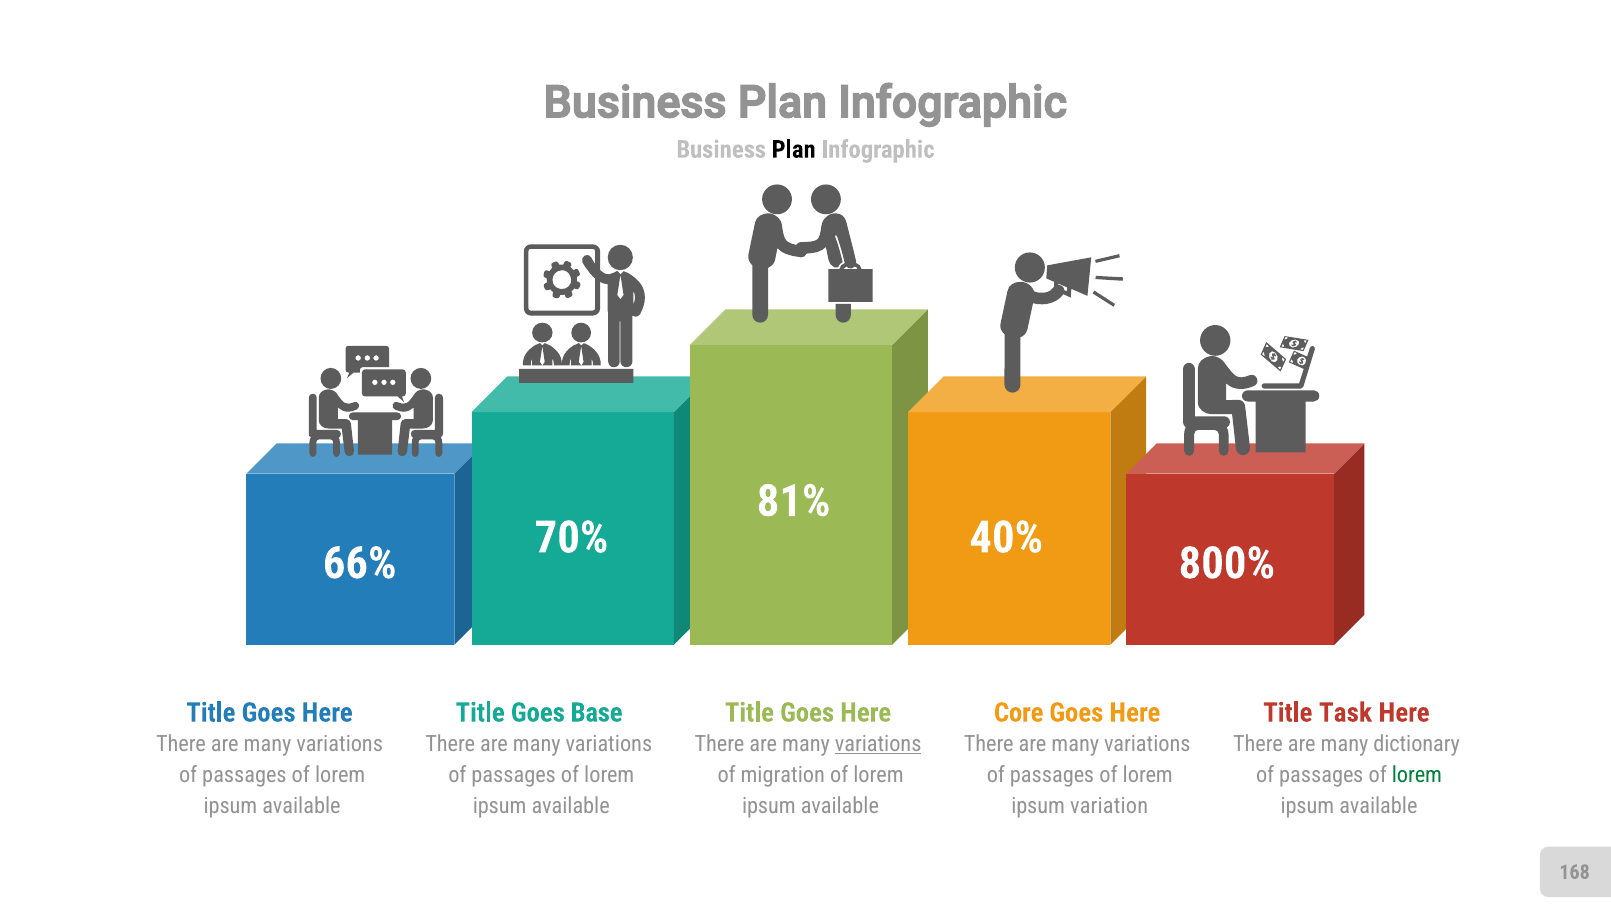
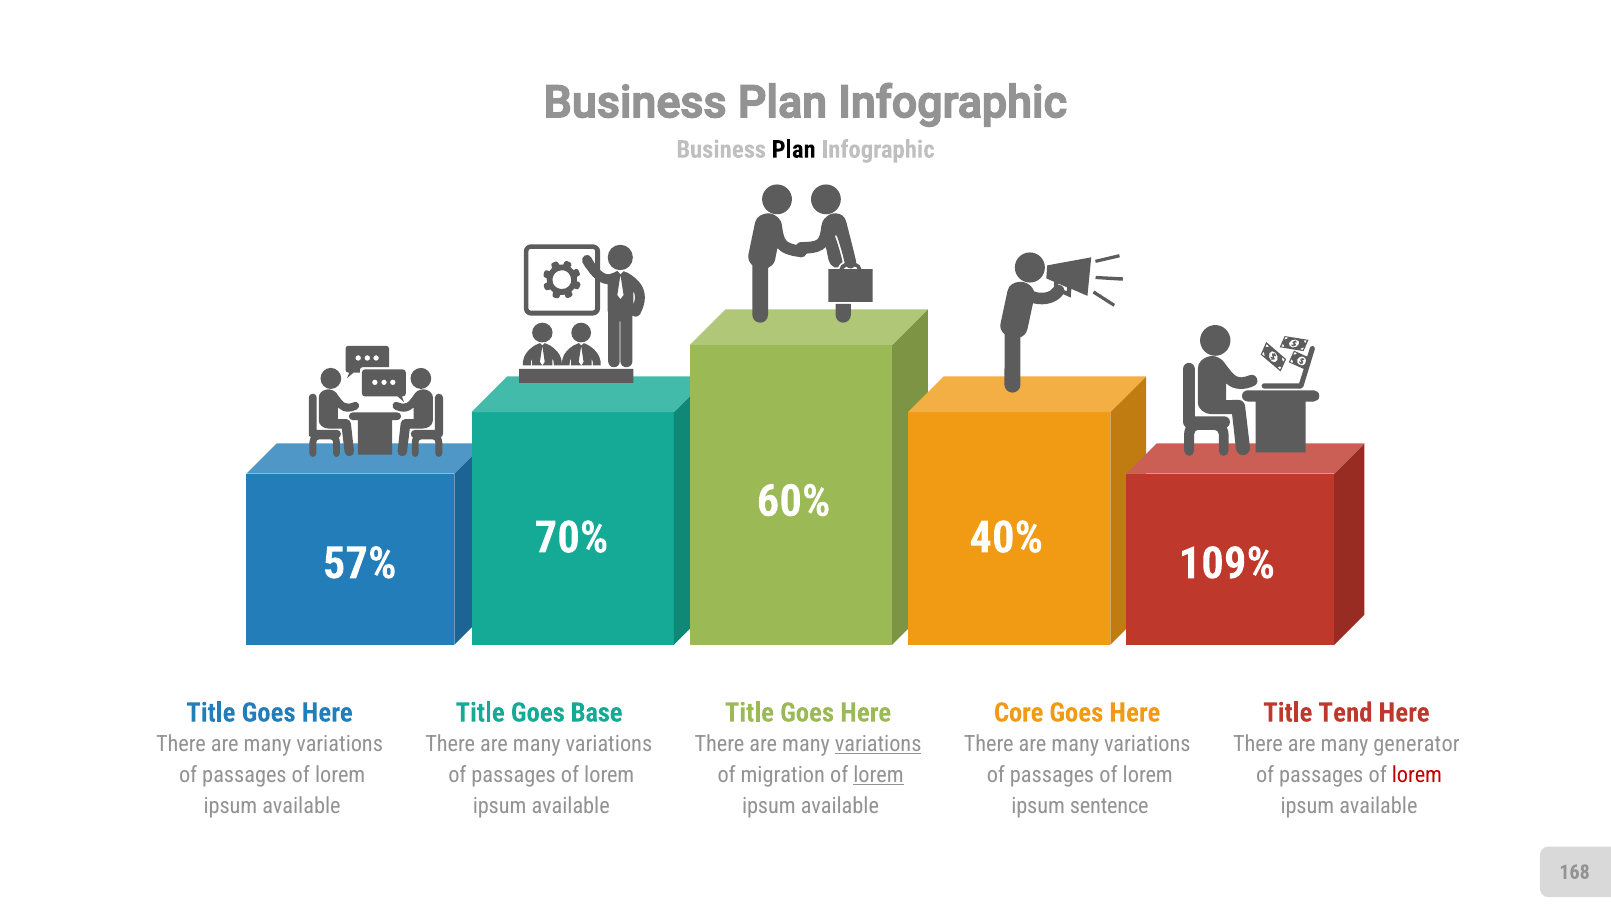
81%: 81% -> 60%
66%: 66% -> 57%
800%: 800% -> 109%
Task: Task -> Tend
dictionary: dictionary -> generator
lorem at (879, 775) underline: none -> present
lorem at (1417, 775) colour: green -> red
variation: variation -> sentence
